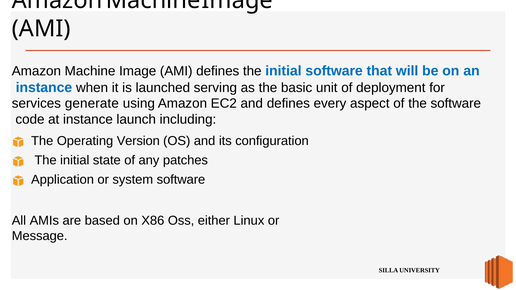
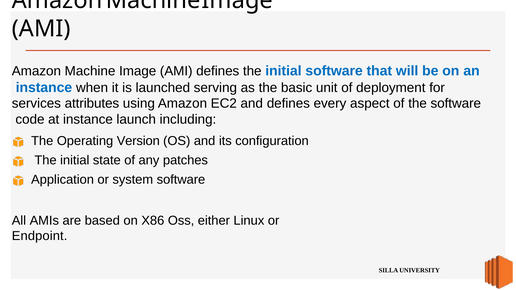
generate: generate -> attributes
Message: Message -> Endpoint
